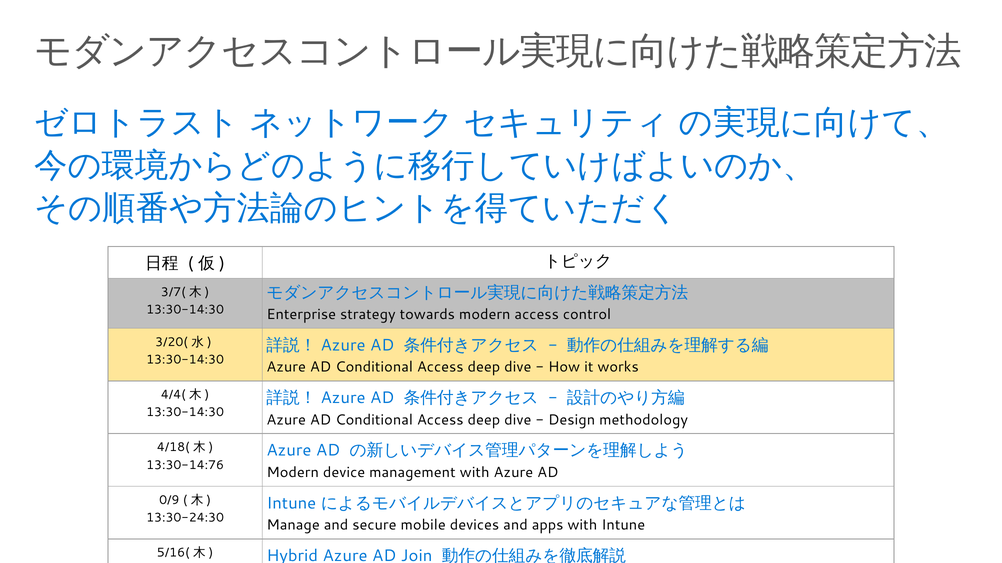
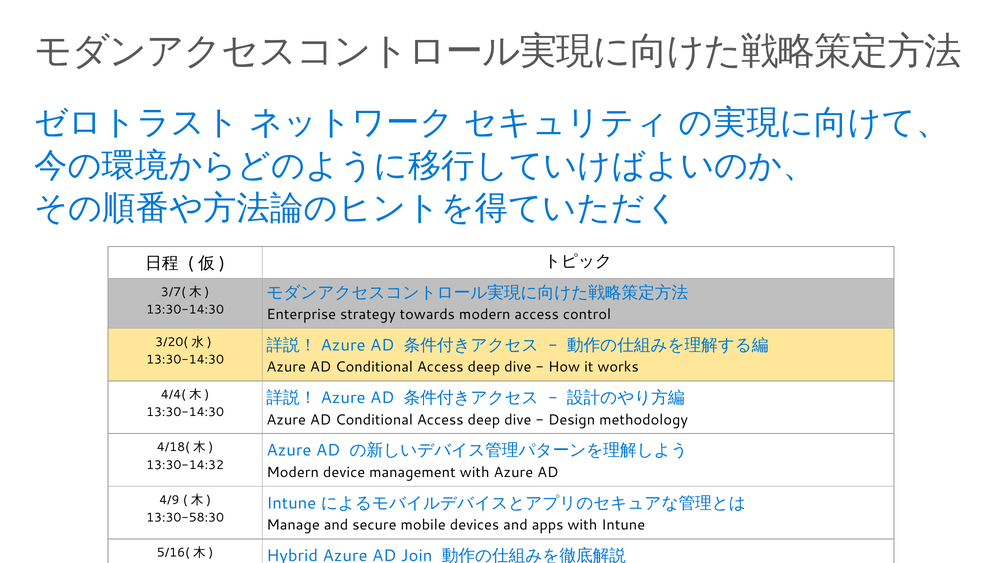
13:30-14:76: 13:30-14:76 -> 13:30-14:32
0/9: 0/9 -> 4/9
13:30-24:30: 13:30-24:30 -> 13:30-58:30
